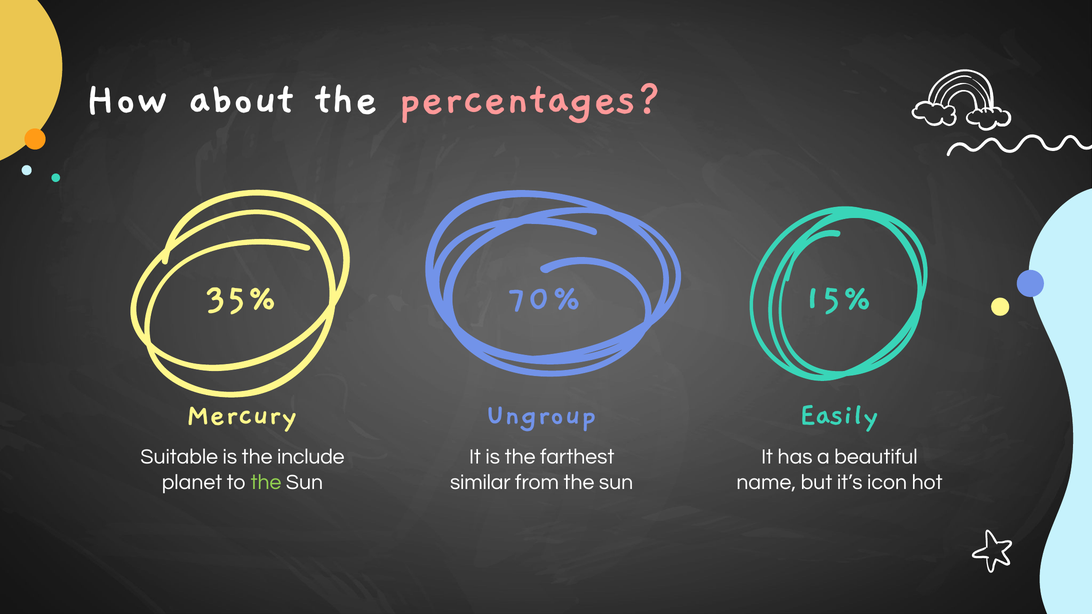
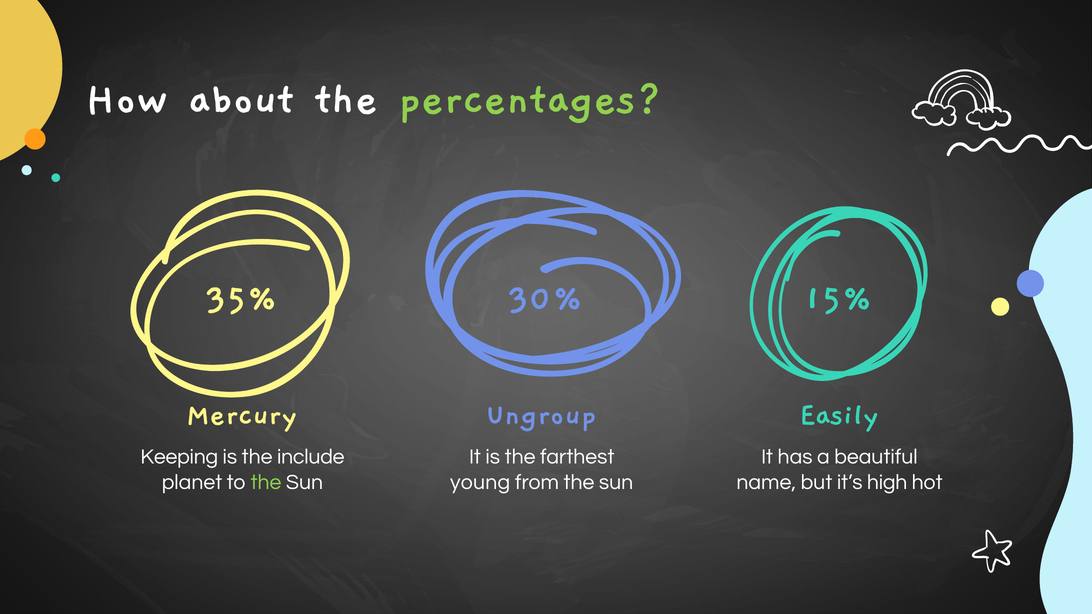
percentages colour: pink -> light green
70%: 70% -> 30%
Suitable: Suitable -> Keeping
similar: similar -> young
icon: icon -> high
